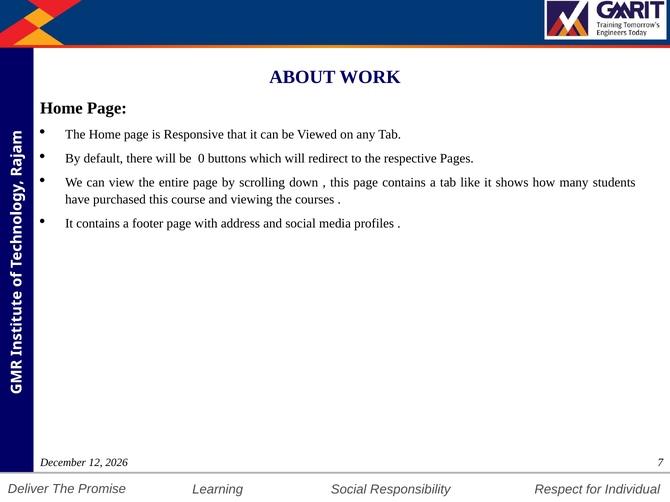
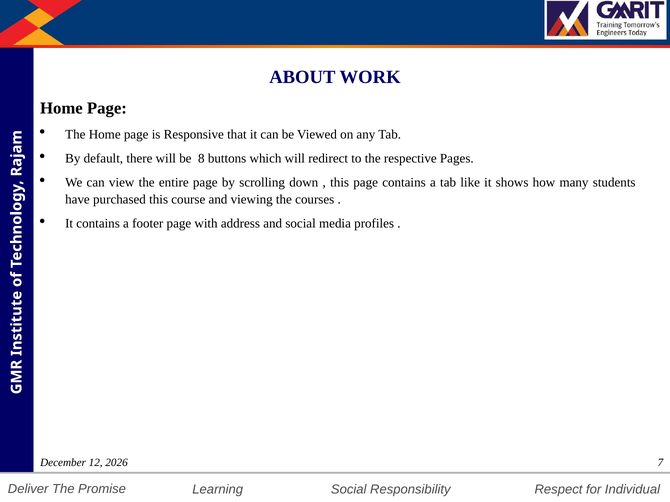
0: 0 -> 8
